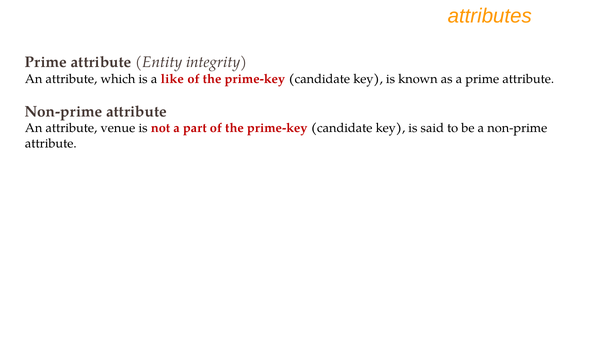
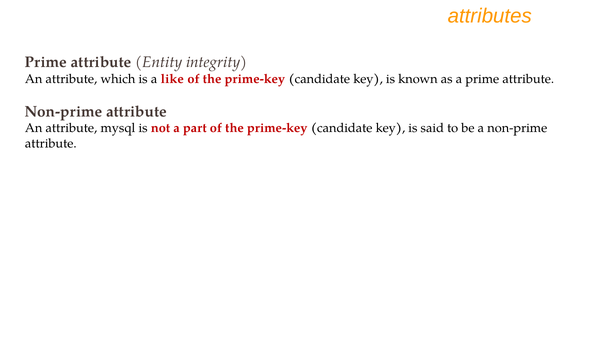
venue: venue -> mysql
